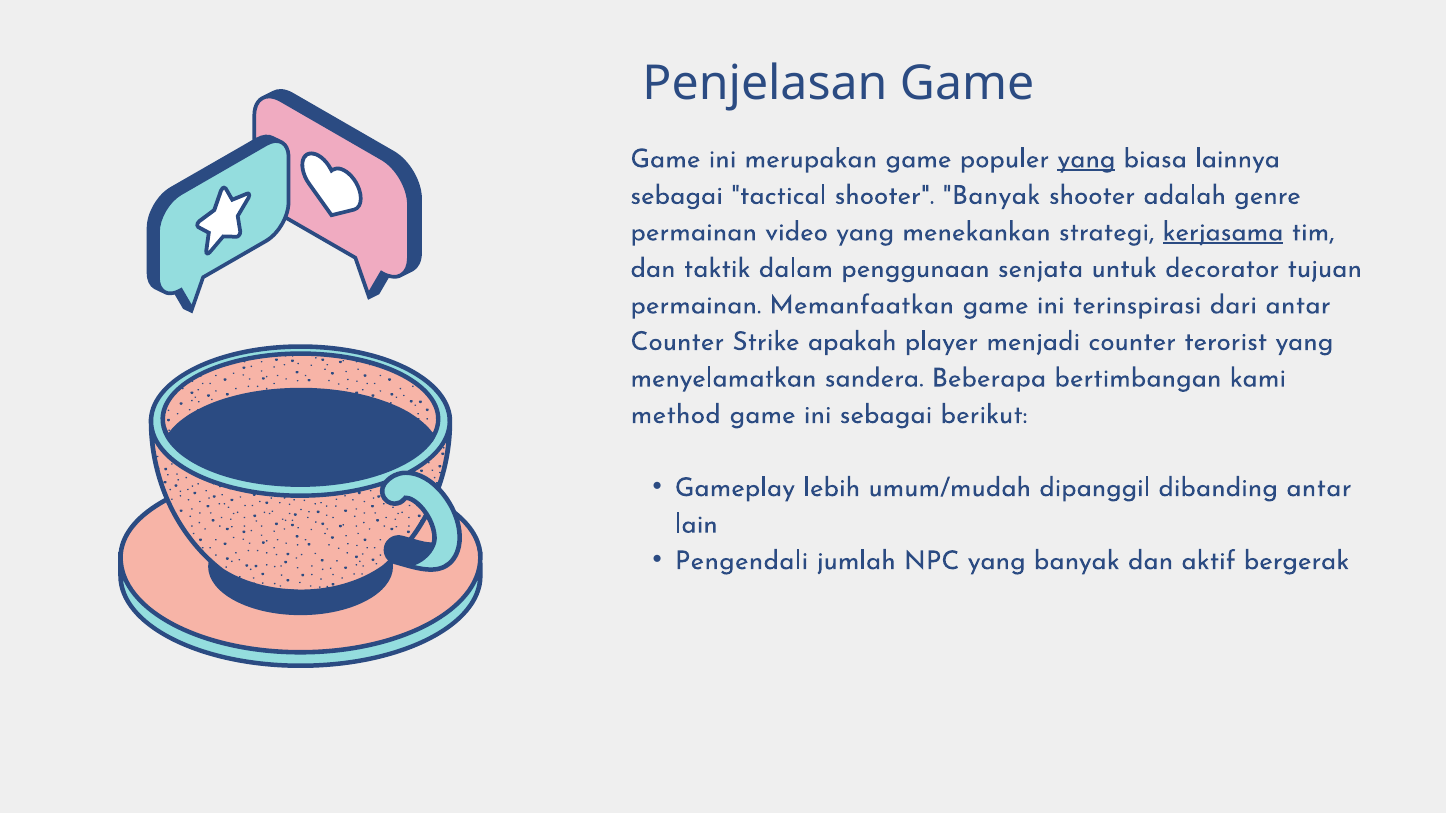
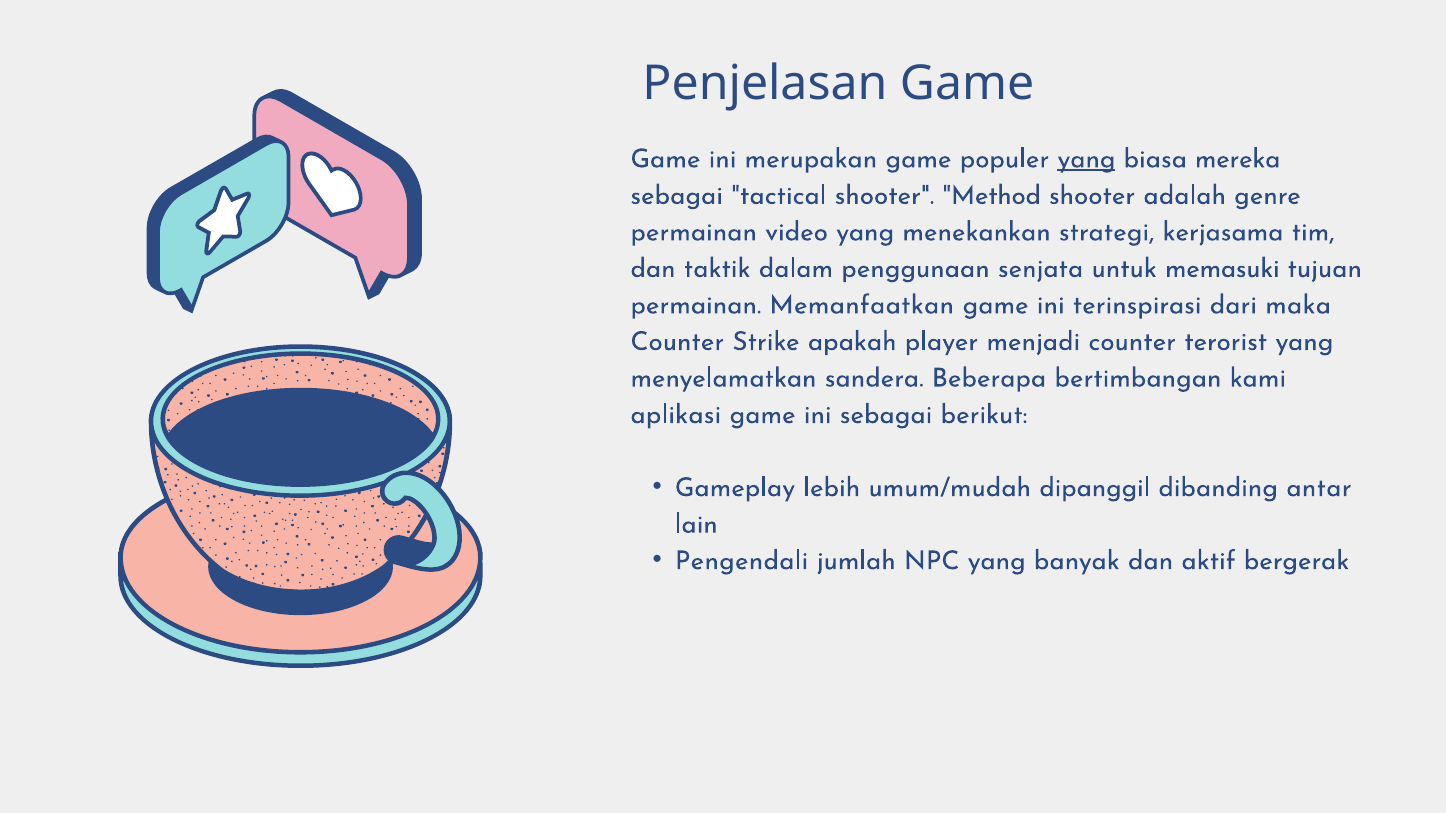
lainnya: lainnya -> mereka
shooter Banyak: Banyak -> Method
kerjasama underline: present -> none
decorator: decorator -> memasuki
dari antar: antar -> maka
method: method -> aplikasi
